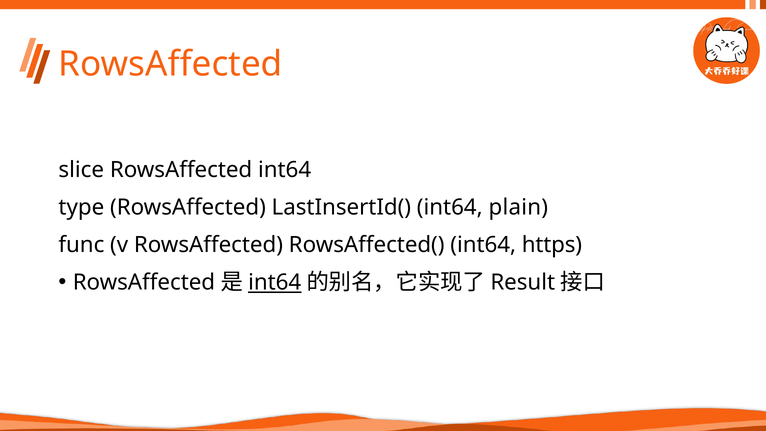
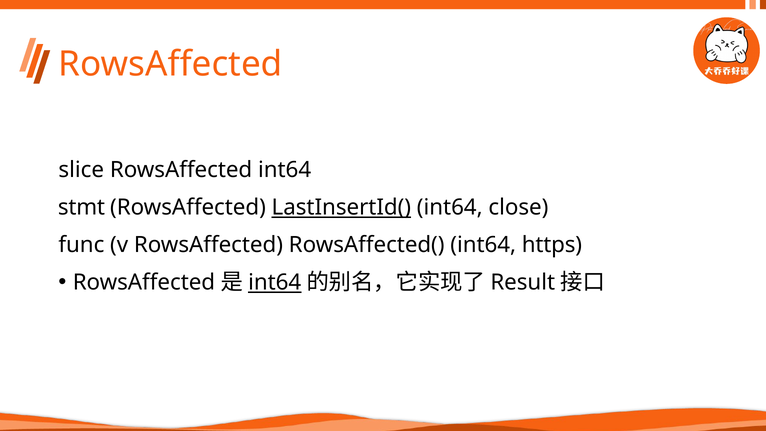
type: type -> stmt
LastInsertId( underline: none -> present
plain: plain -> close
